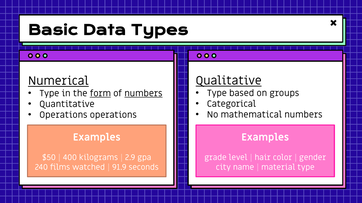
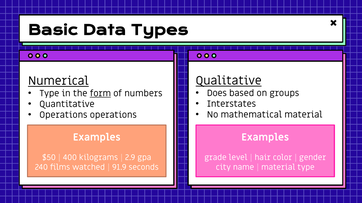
Type at (217, 93): Type -> Does
numbers at (143, 94) underline: present -> none
Categorical: Categorical -> Interstates
mathematical numbers: numbers -> material
